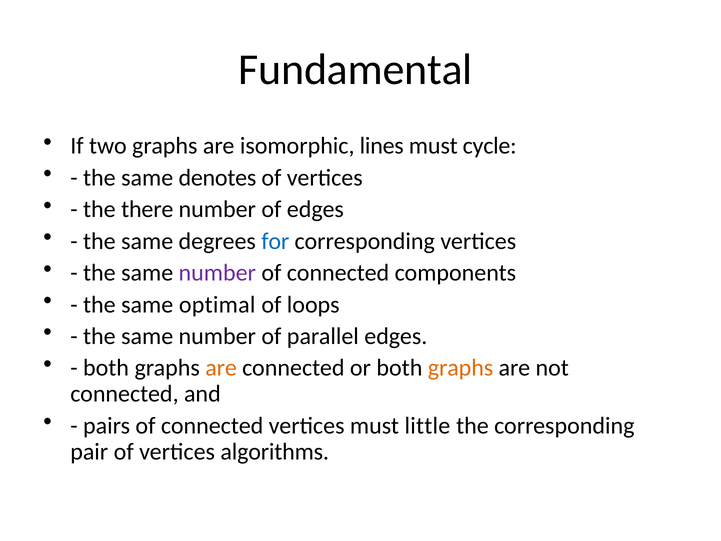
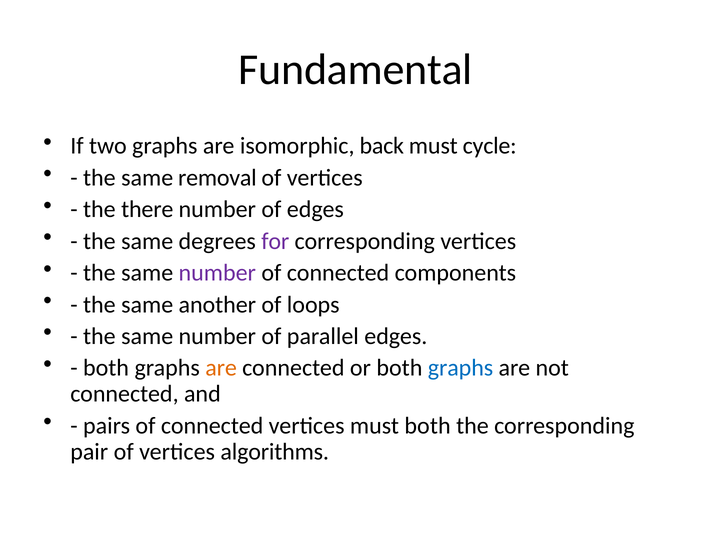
lines: lines -> back
denotes: denotes -> removal
for colour: blue -> purple
optimal: optimal -> another
graphs at (461, 368) colour: orange -> blue
must little: little -> both
